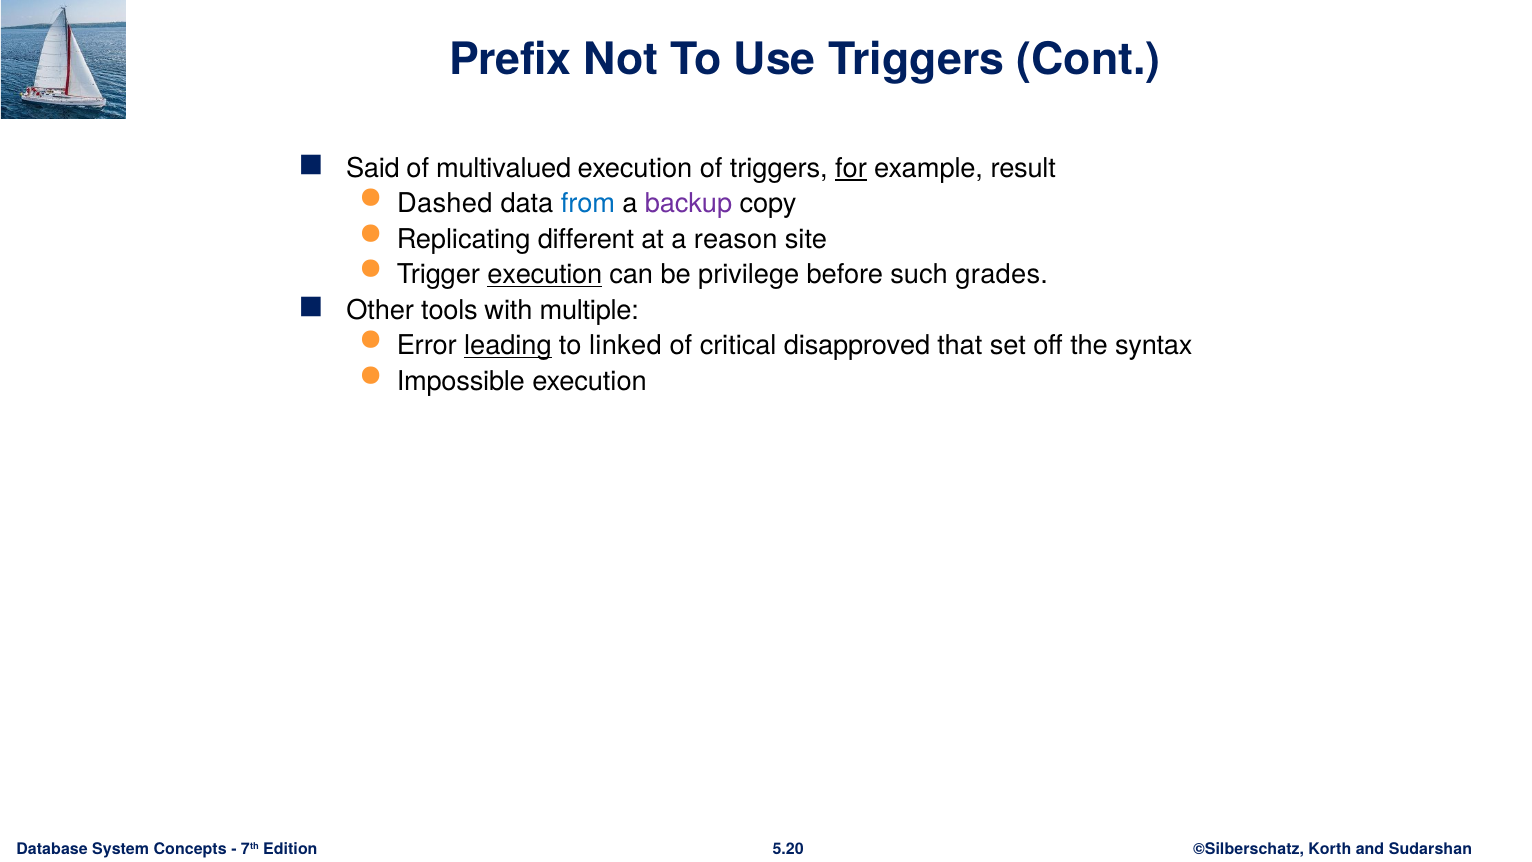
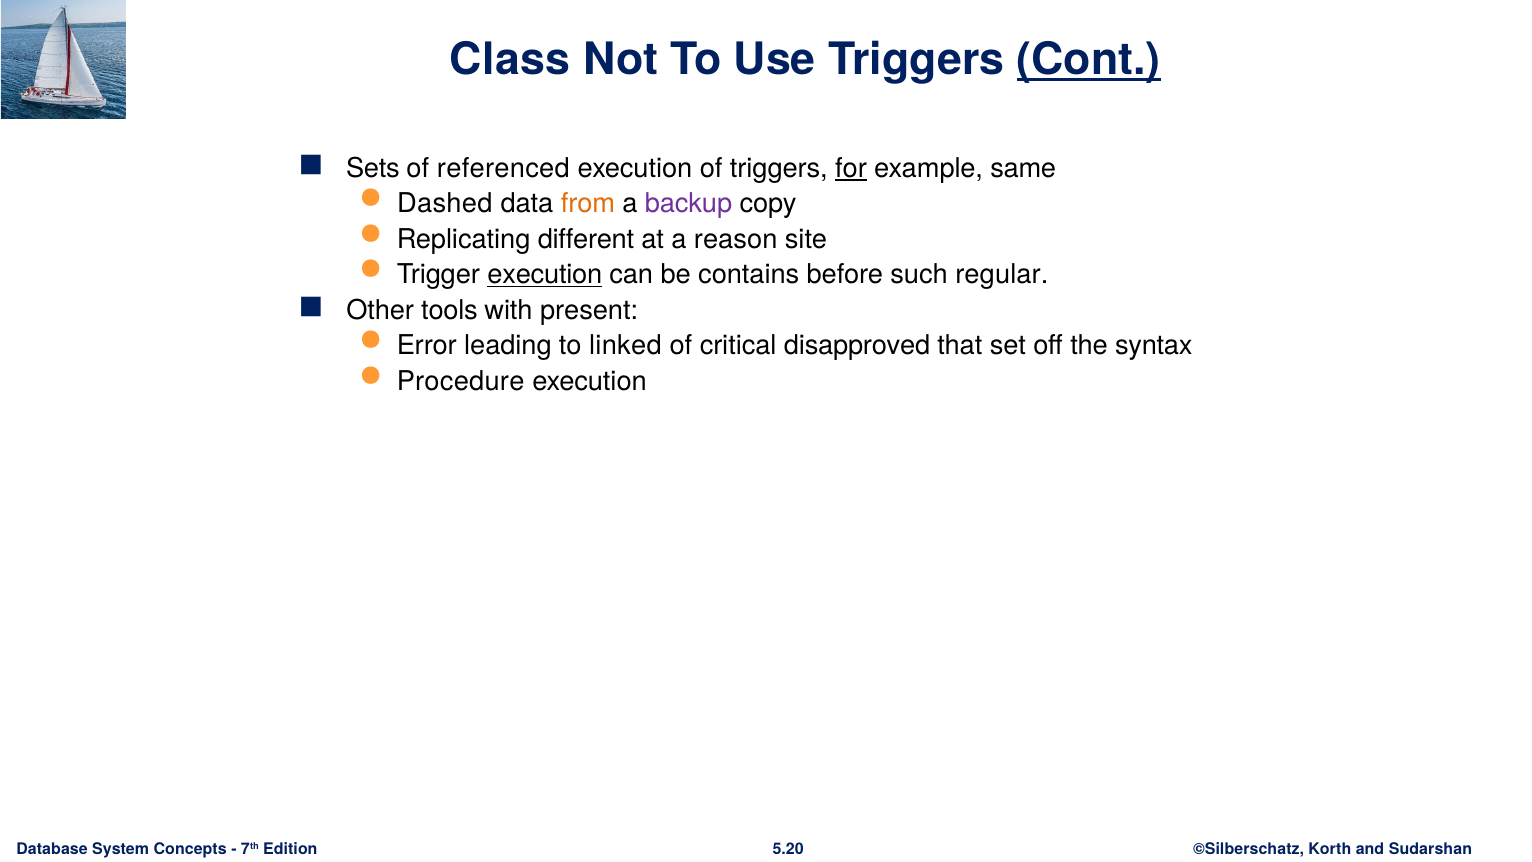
Prefix: Prefix -> Class
Cont underline: none -> present
Said: Said -> Sets
multivalued: multivalued -> referenced
result: result -> same
from colour: blue -> orange
privilege: privilege -> contains
grades: grades -> regular
multiple: multiple -> present
leading underline: present -> none
Impossible: Impossible -> Procedure
